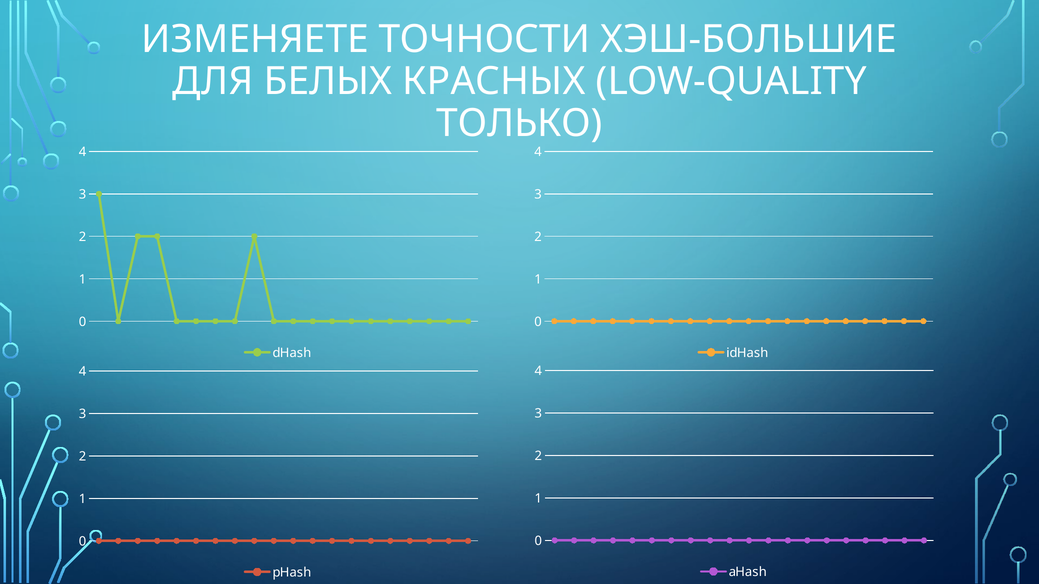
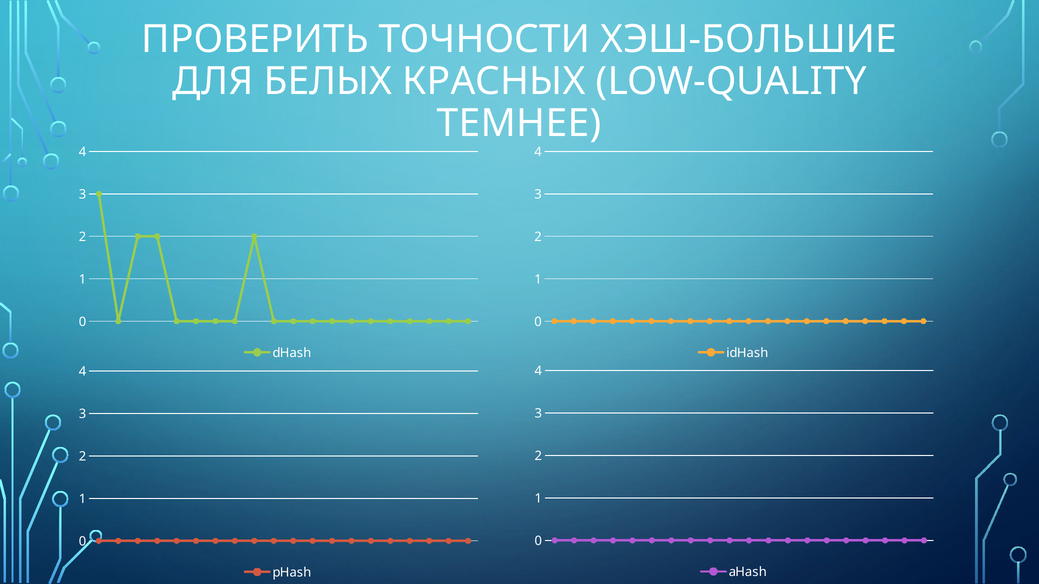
ИЗМЕНЯЕТЕ: ИЗМЕНЯЕТЕ -> ПРОВЕРИТЬ
ТОЛЬКО: ТОЛЬКО -> ТЕМНЕЕ
